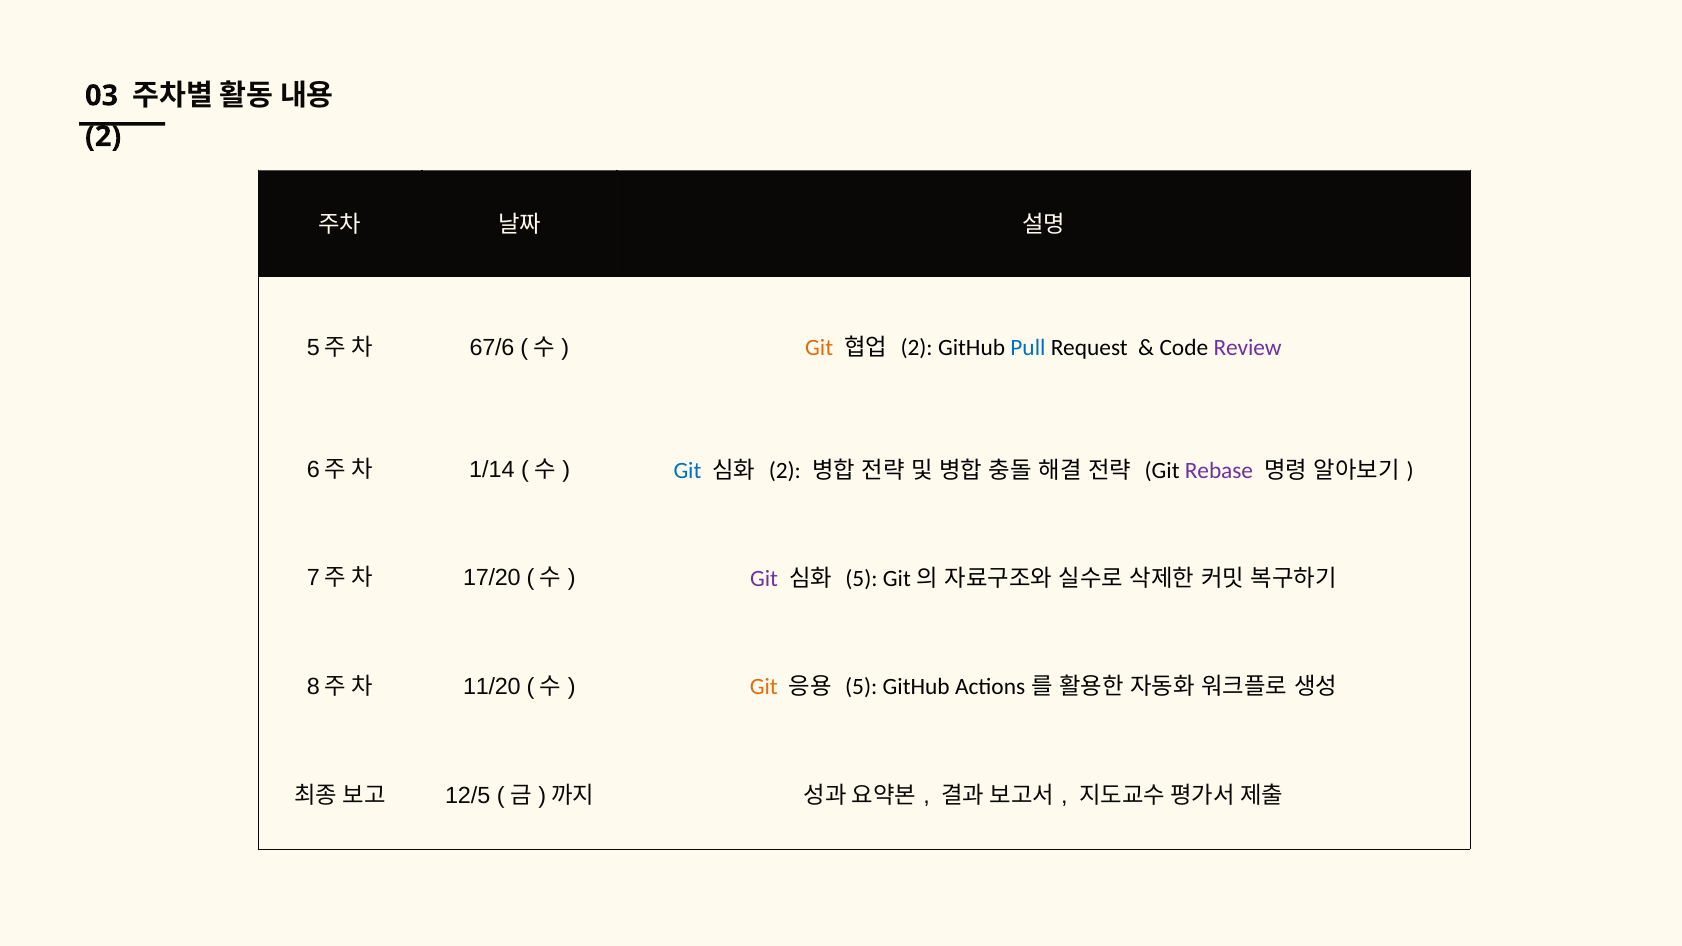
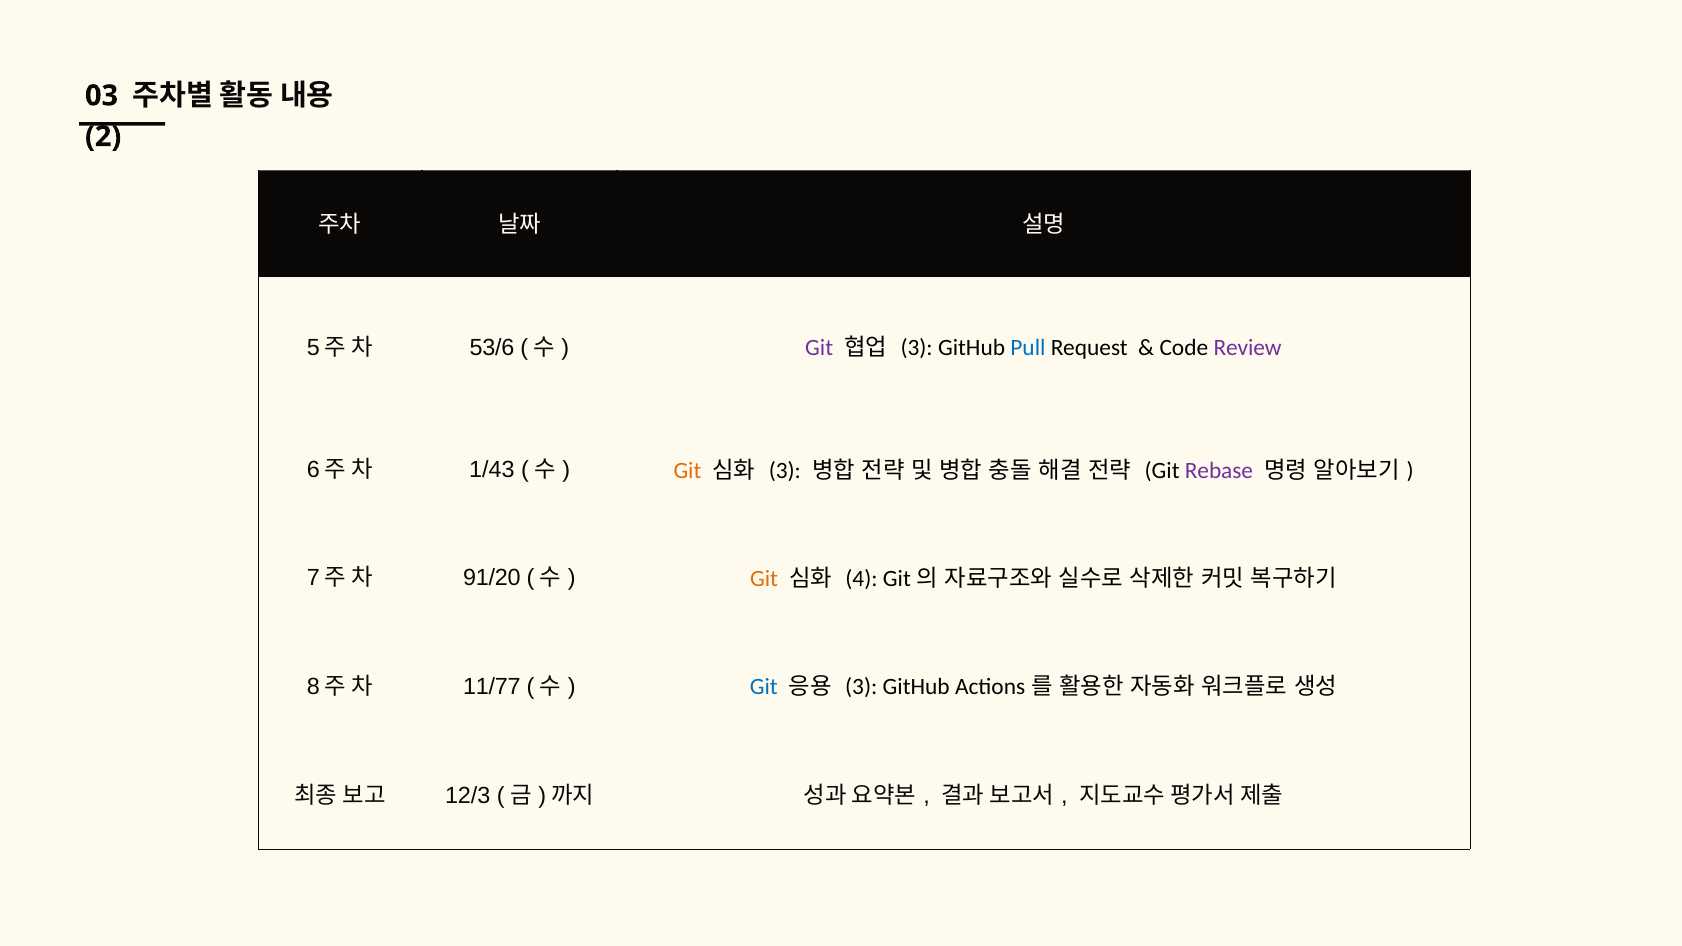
67/6: 67/6 -> 53/6
Git at (819, 348) colour: orange -> purple
2 at (917, 348): 2 -> 3
1/14: 1/14 -> 1/43
Git at (687, 471) colour: blue -> orange
2 at (785, 471): 2 -> 3
17/20: 17/20 -> 91/20
Git at (764, 579) colour: purple -> orange
5 at (861, 579): 5 -> 4
11/20: 11/20 -> 11/77
Git at (764, 687) colour: orange -> blue
5 at (861, 687): 5 -> 3
12/5: 12/5 -> 12/3
